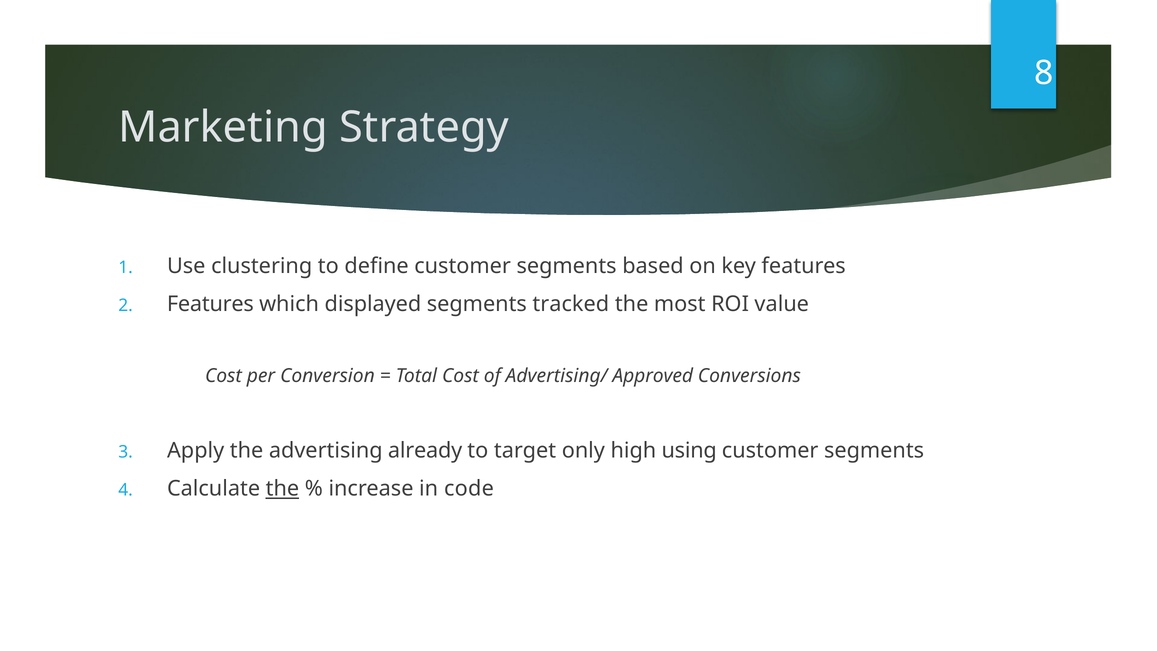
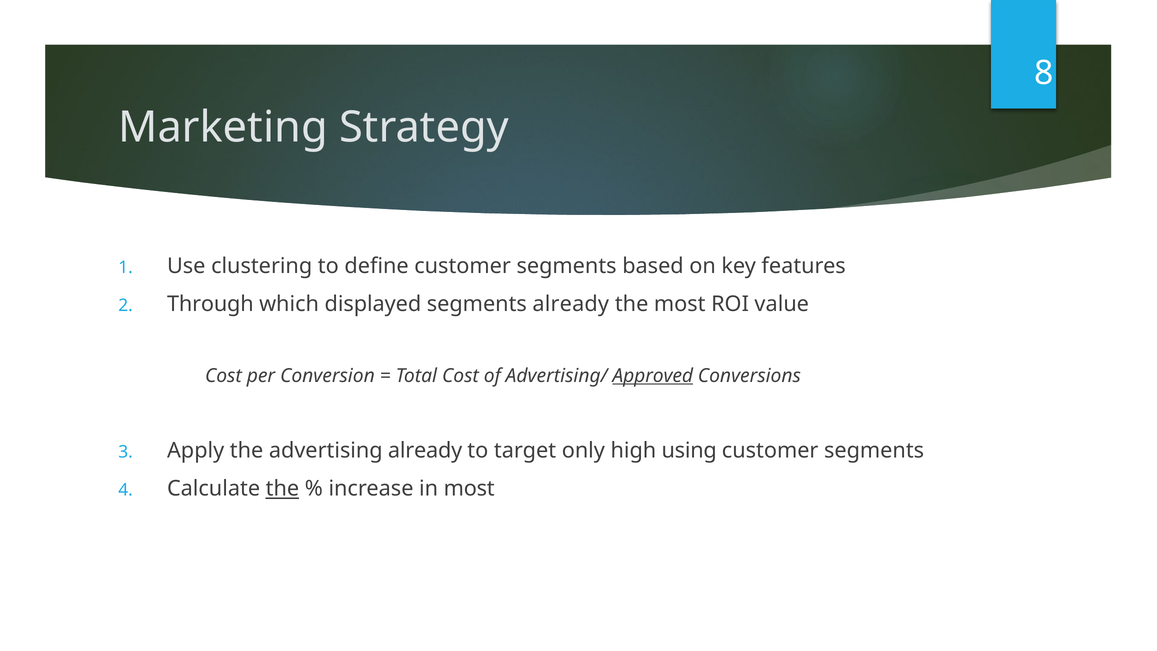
Features at (210, 304): Features -> Through
segments tracked: tracked -> already
Approved underline: none -> present
in code: code -> most
